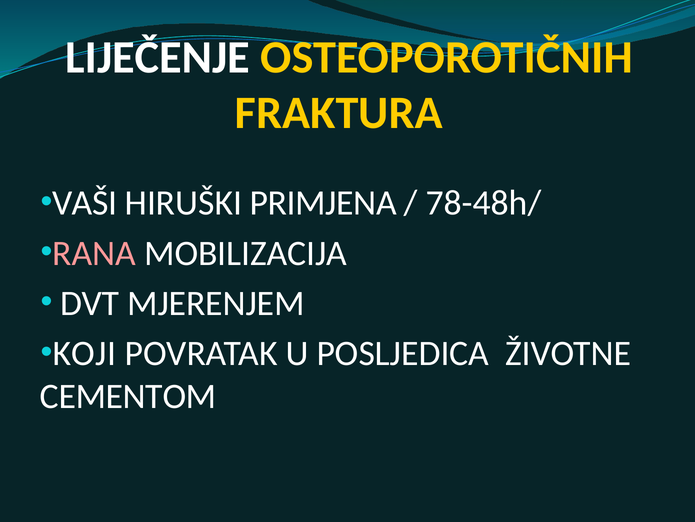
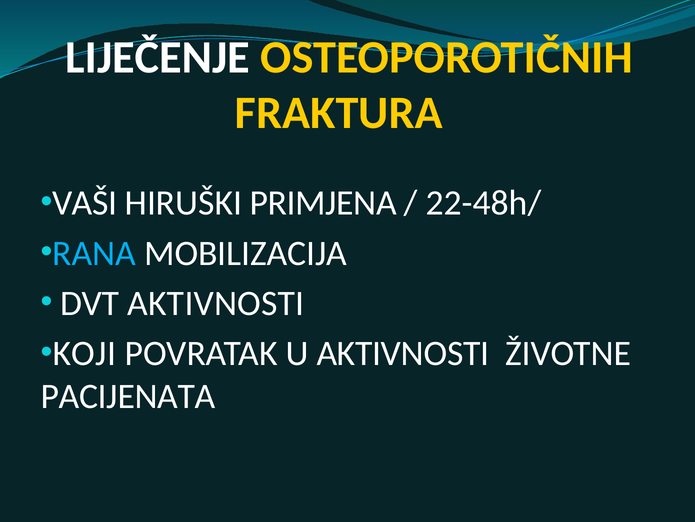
78-48h/: 78-48h/ -> 22-48h/
RANA colour: pink -> light blue
DVT MJERENJEM: MJERENJEM -> AKTIVNOSTI
U POSLJEDICA: POSLJEDICA -> AKTIVNOSTI
CEMENTOM: CEMENTOM -> PACIJENATA
